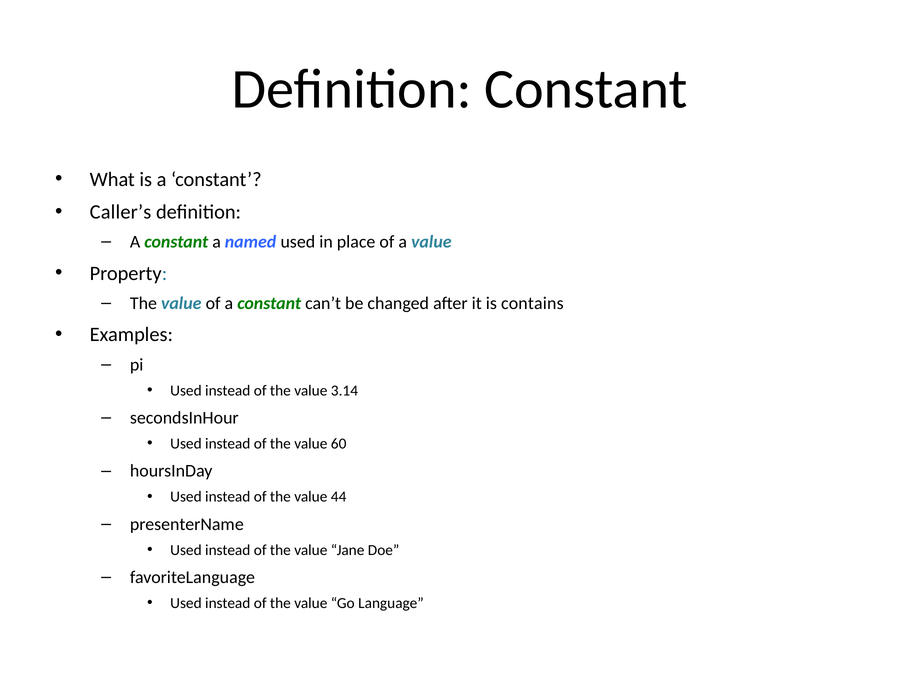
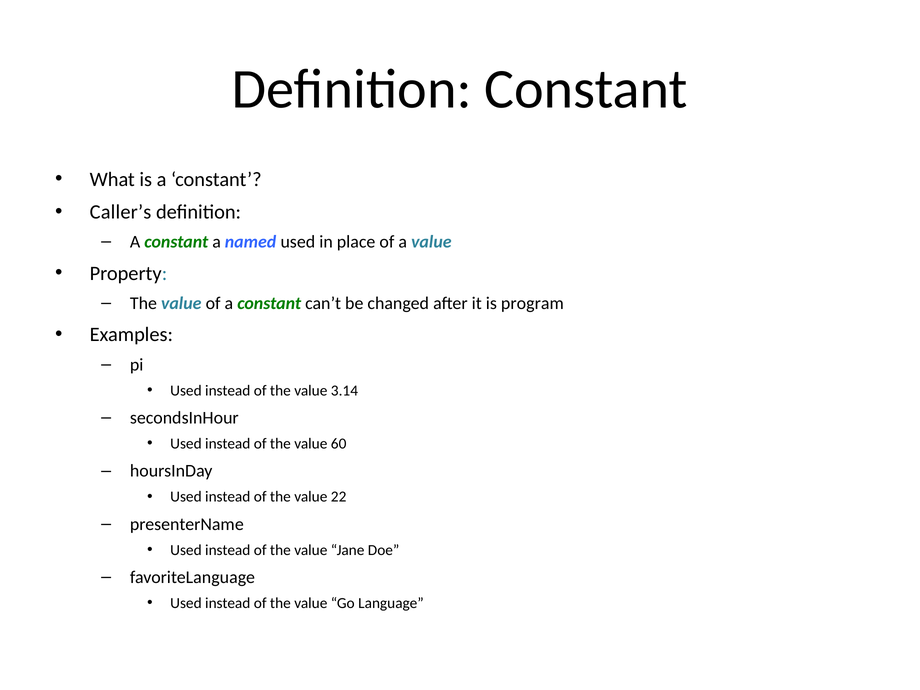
contains: contains -> program
44: 44 -> 22
